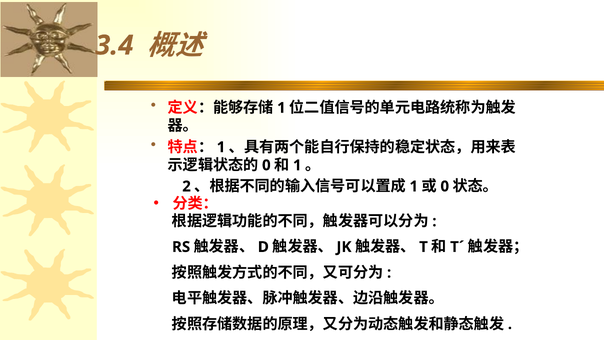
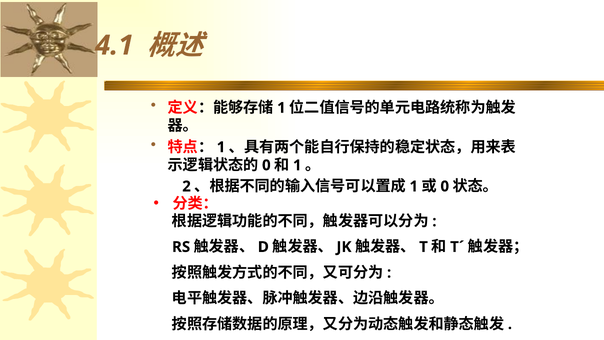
3.4: 3.4 -> 4.1
